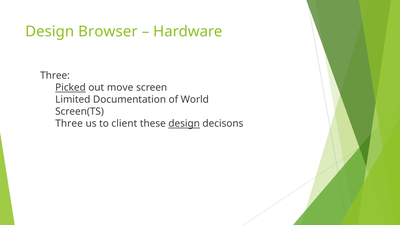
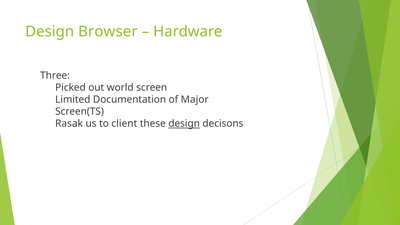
Picked underline: present -> none
move: move -> world
World: World -> Major
Three at (69, 124): Three -> Rasak
